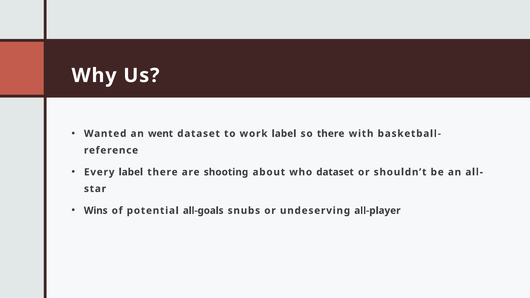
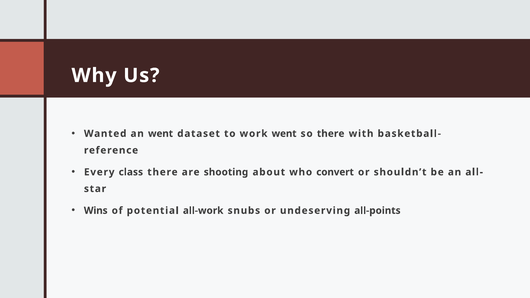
work label: label -> went
Every label: label -> class
who dataset: dataset -> convert
all-goals: all-goals -> all-work
all-player: all-player -> all-points
